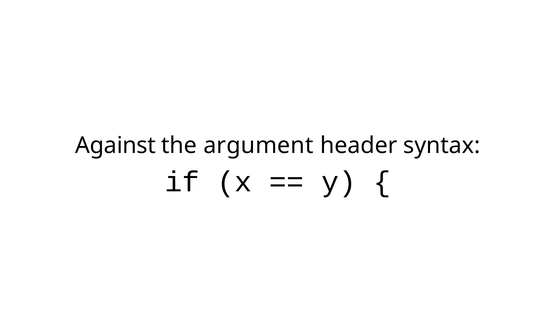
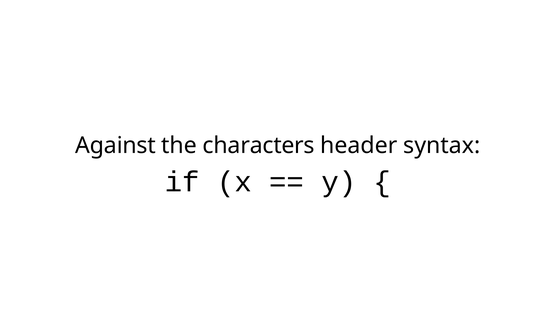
argument: argument -> characters
